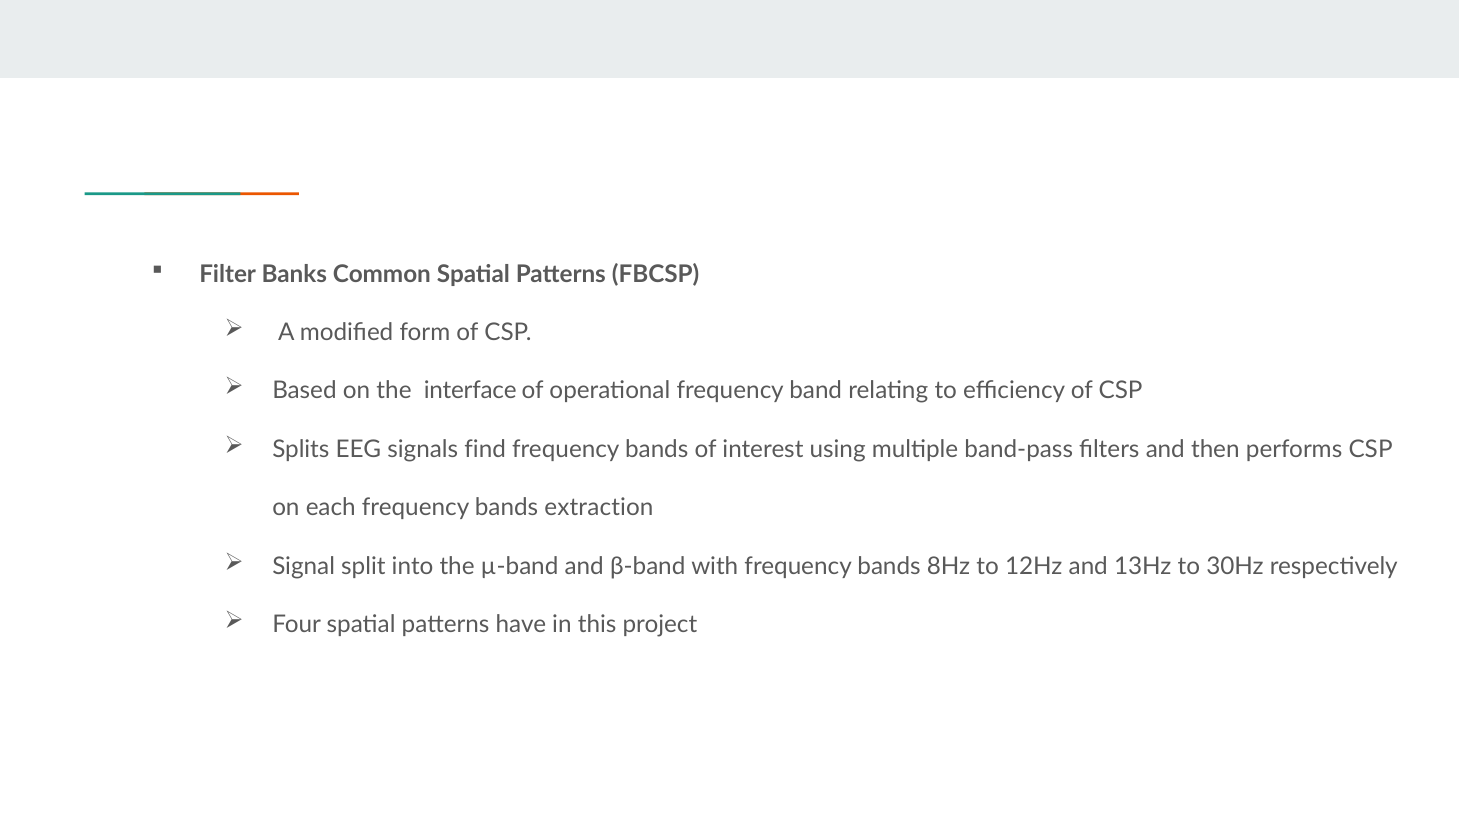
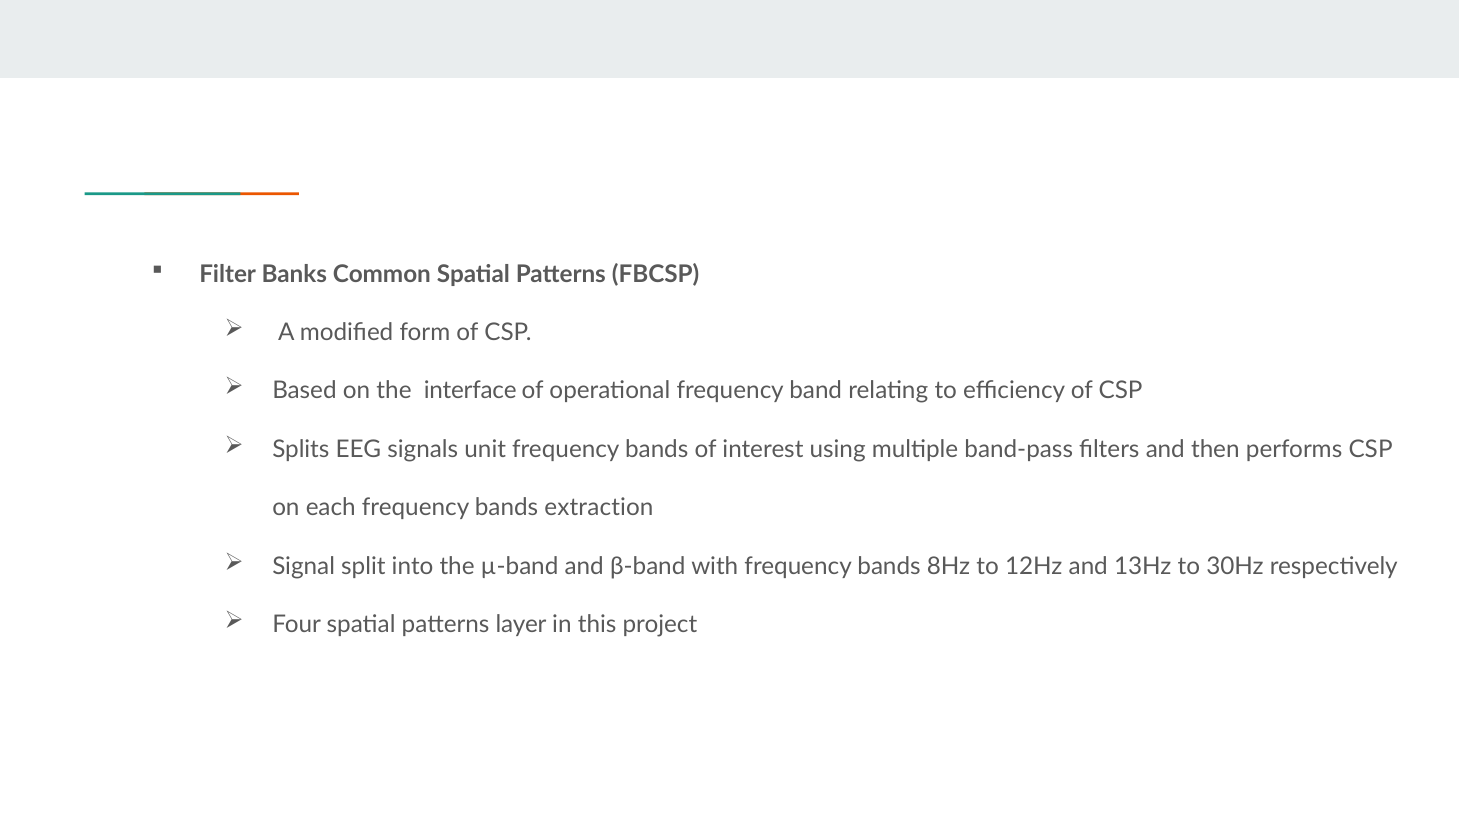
find: find -> unit
have: have -> layer
